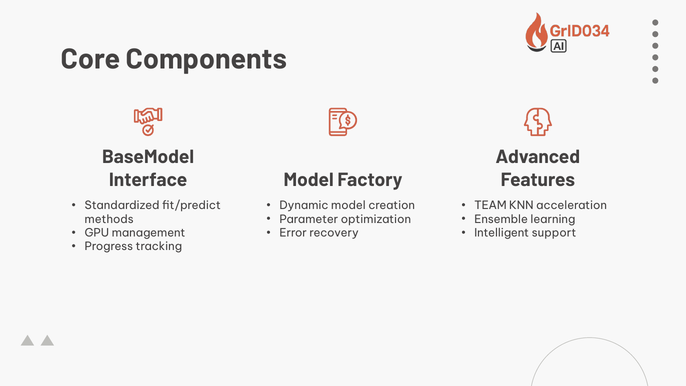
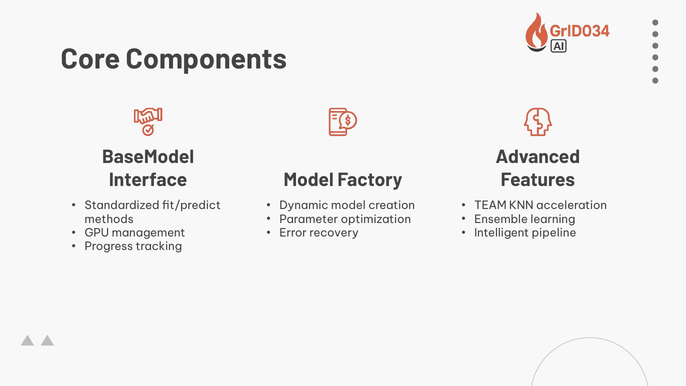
support: support -> pipeline
